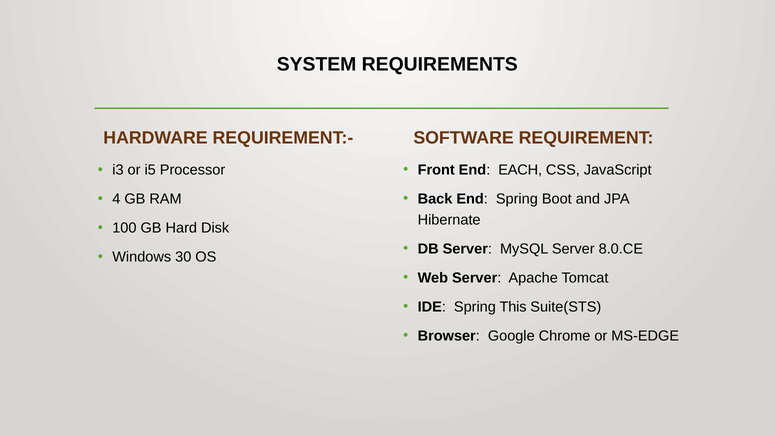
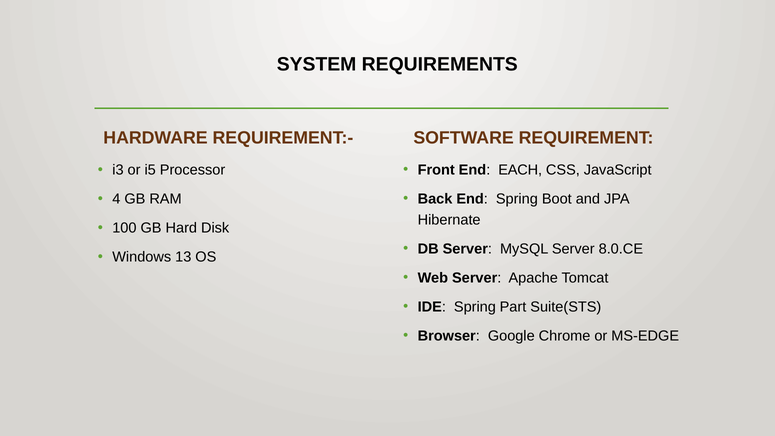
30: 30 -> 13
This: This -> Part
